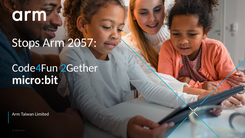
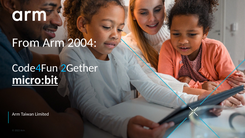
Stops: Stops -> From
2057: 2057 -> 2004
micro:bit underline: none -> present
